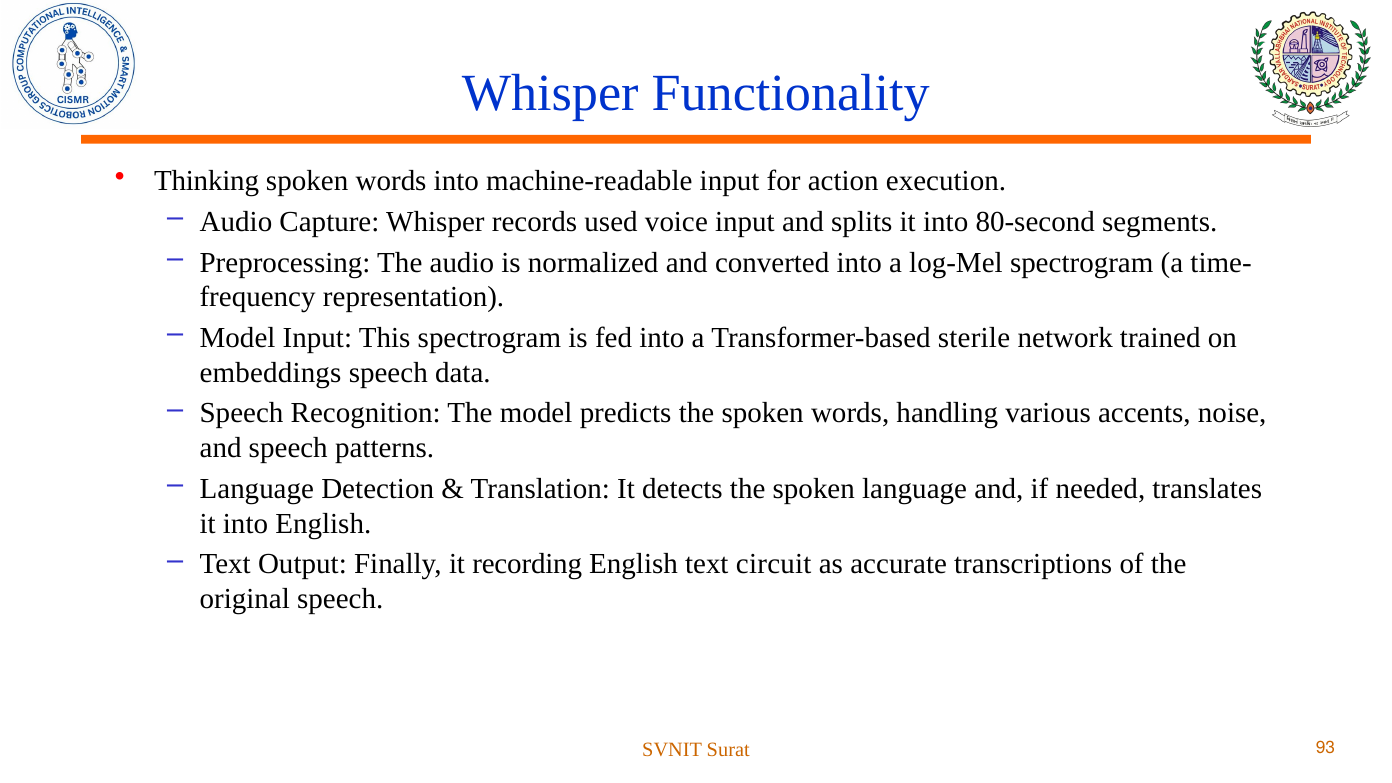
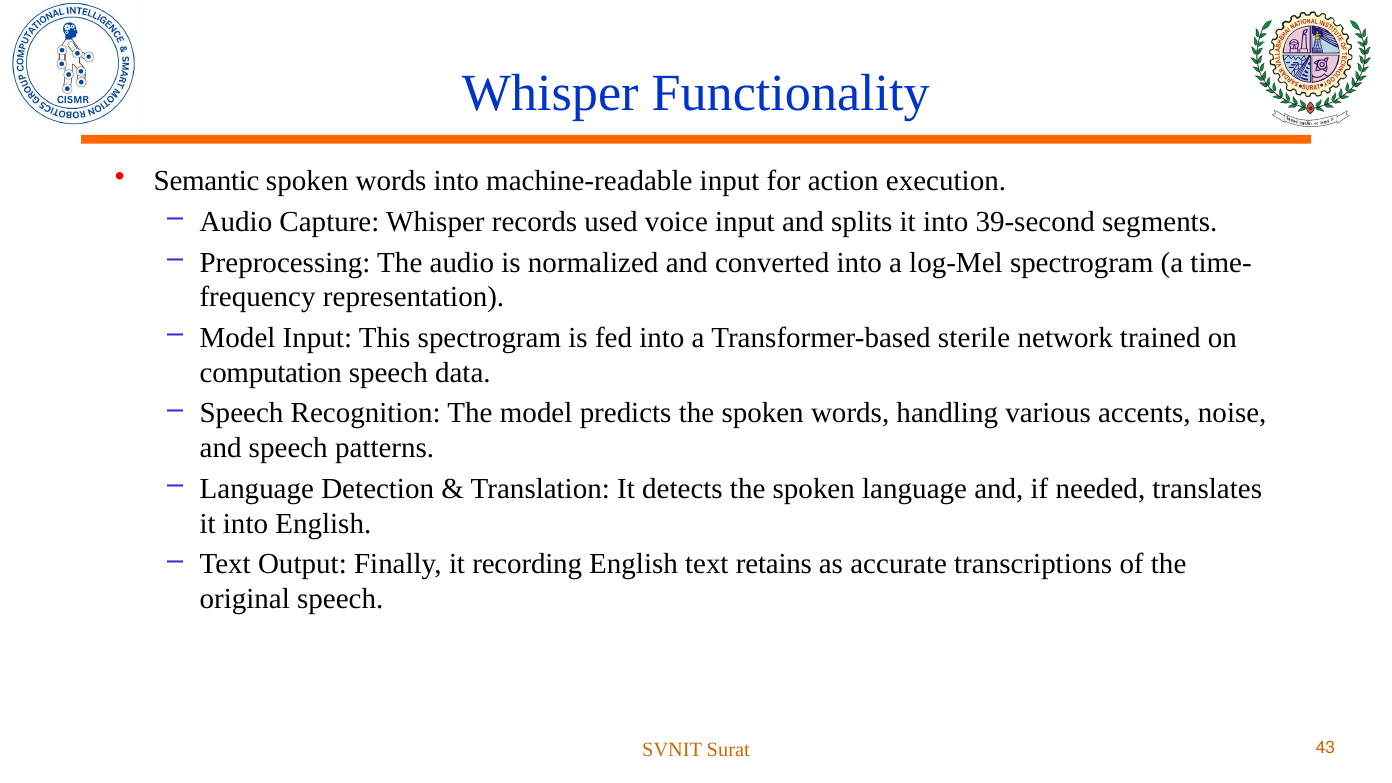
Thinking: Thinking -> Semantic
80-second: 80-second -> 39-second
embeddings: embeddings -> computation
circuit: circuit -> retains
93: 93 -> 43
